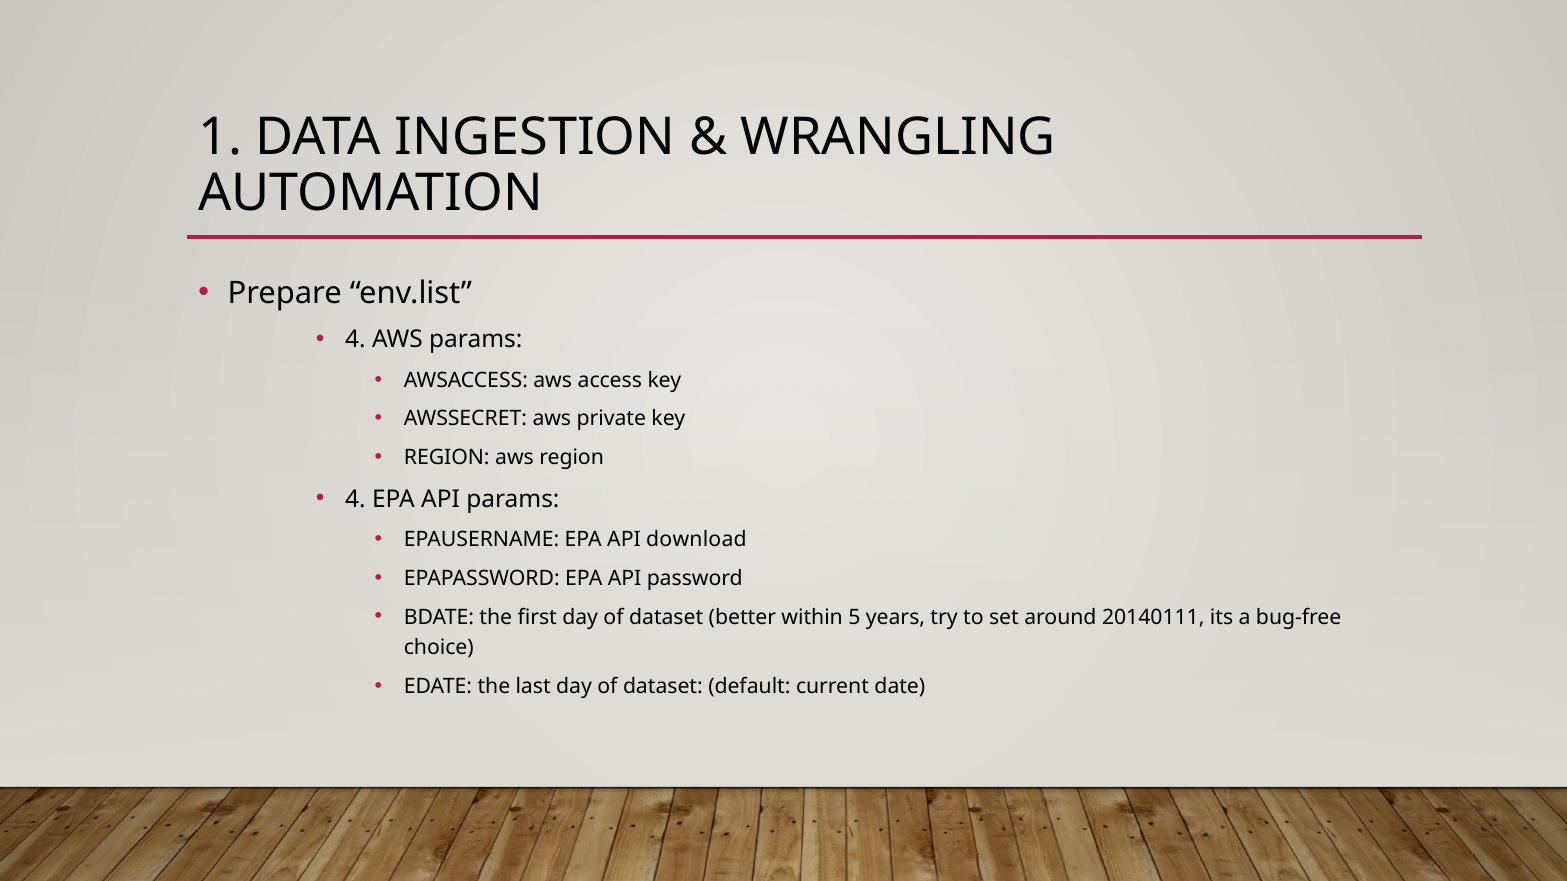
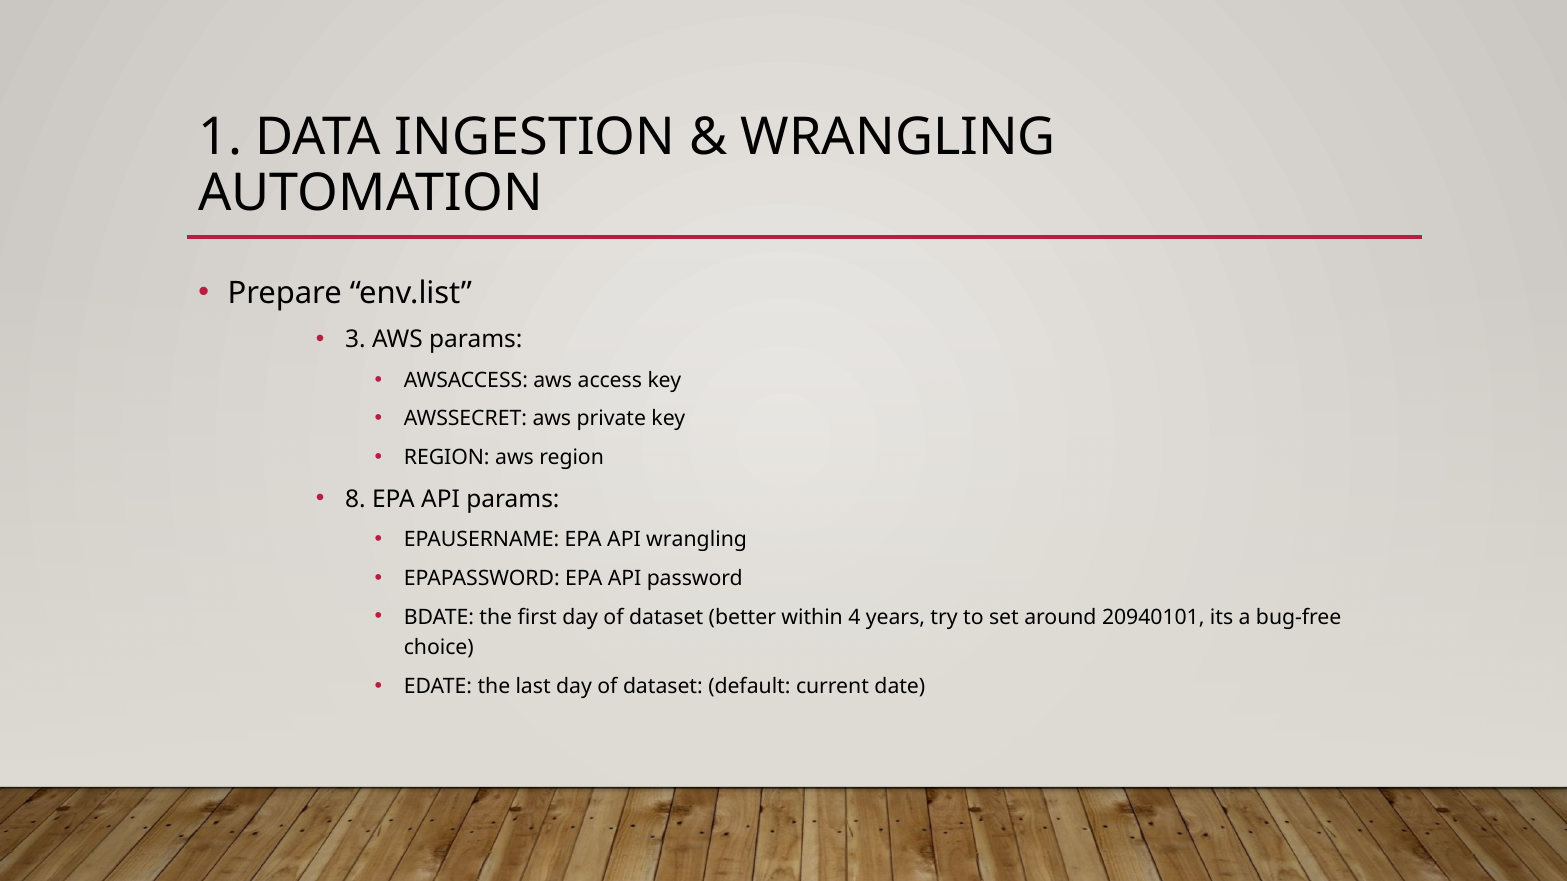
4 at (355, 340): 4 -> 3
4 at (355, 500): 4 -> 8
API download: download -> wrangling
5: 5 -> 4
20140111: 20140111 -> 20940101
